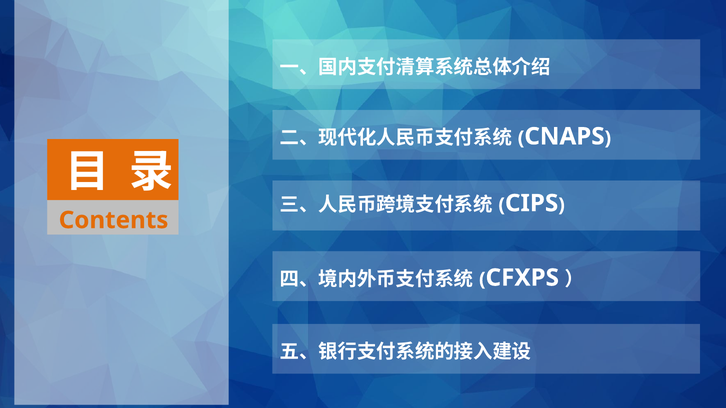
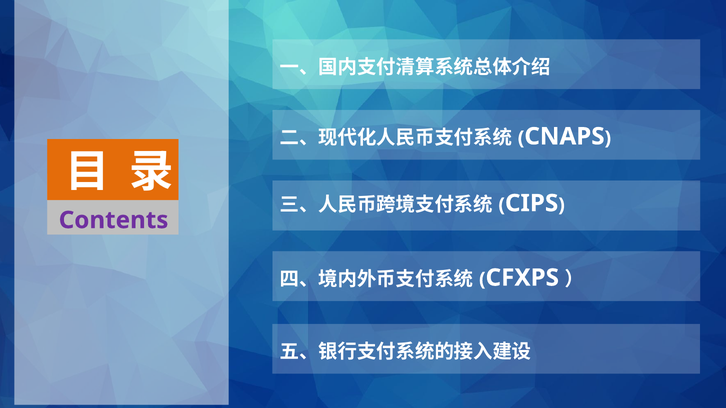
Contents colour: orange -> purple
